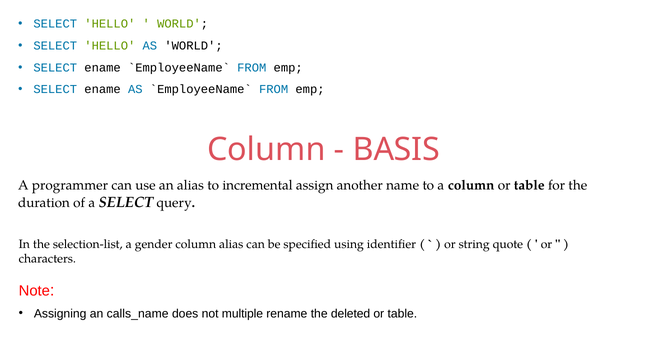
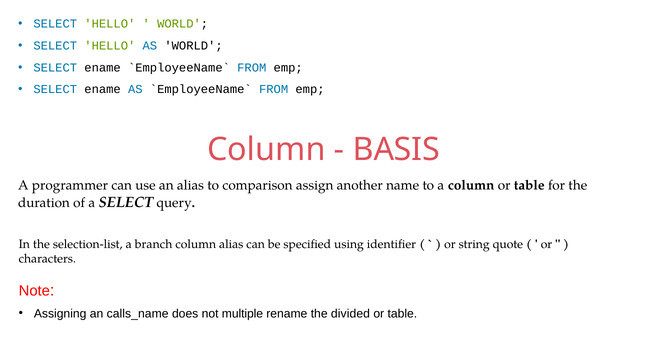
incremental: incremental -> comparison
gender: gender -> branch
deleted: deleted -> divided
